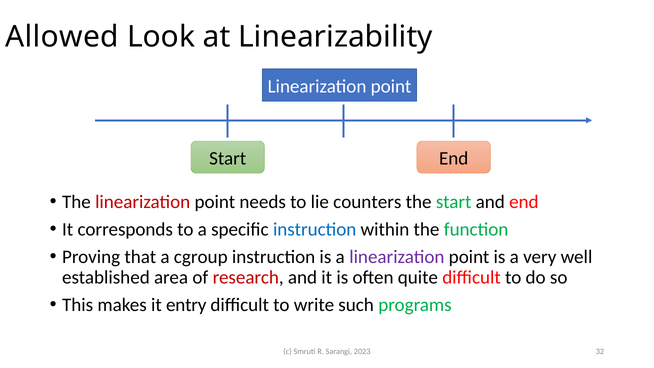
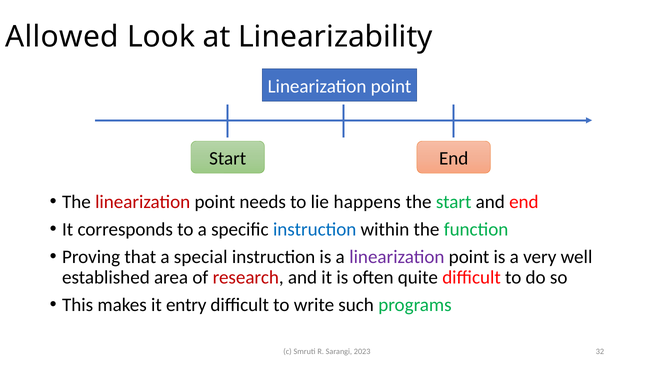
counters: counters -> happens
cgroup: cgroup -> special
